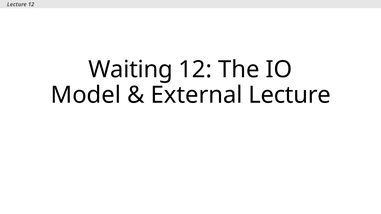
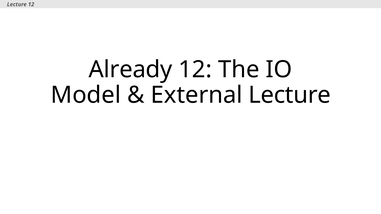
Waiting: Waiting -> Already
